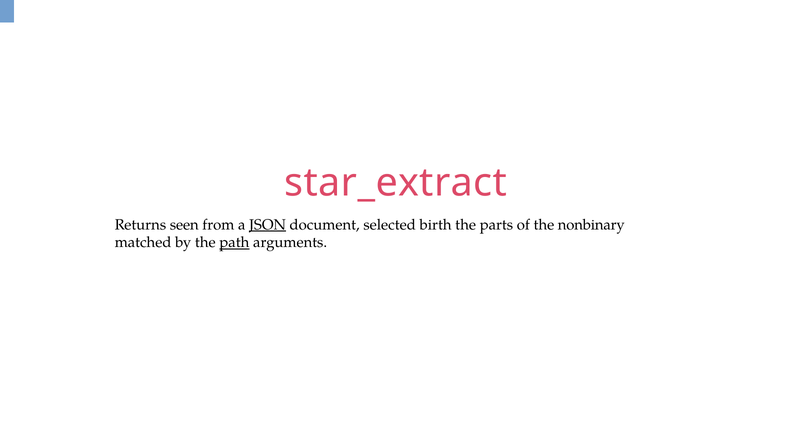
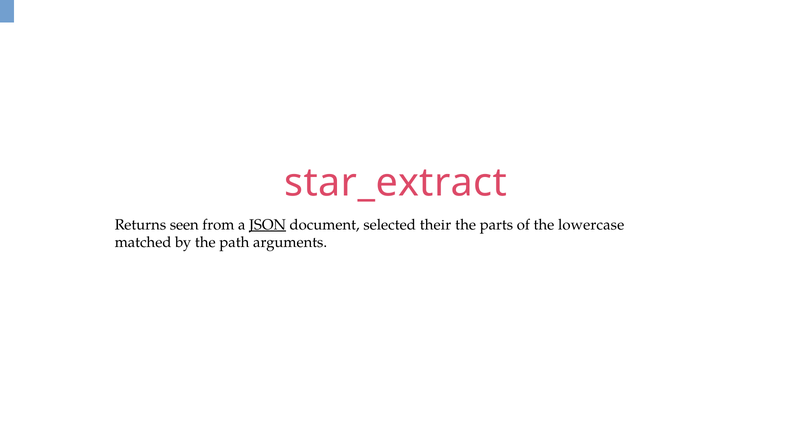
birth: birth -> their
nonbinary: nonbinary -> lowercase
path underline: present -> none
